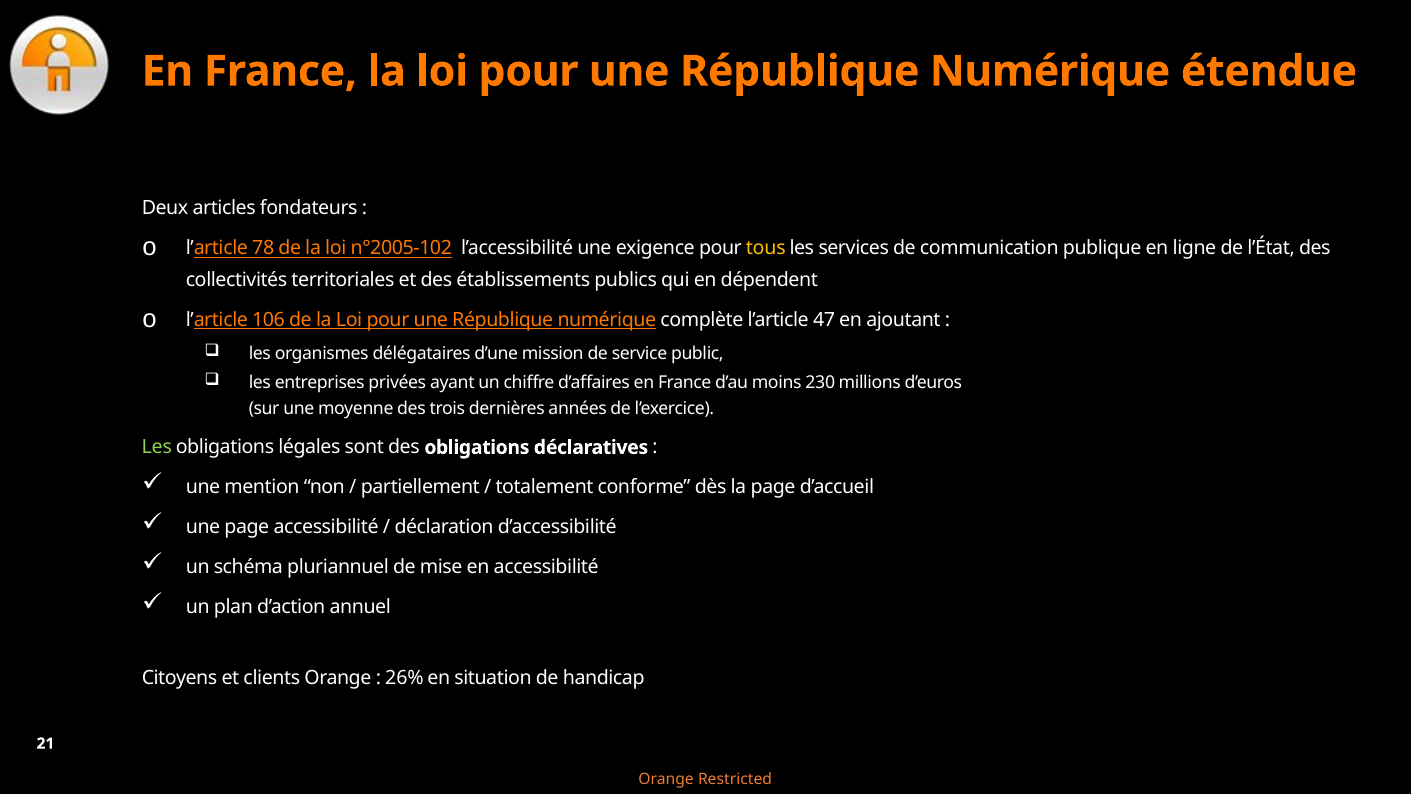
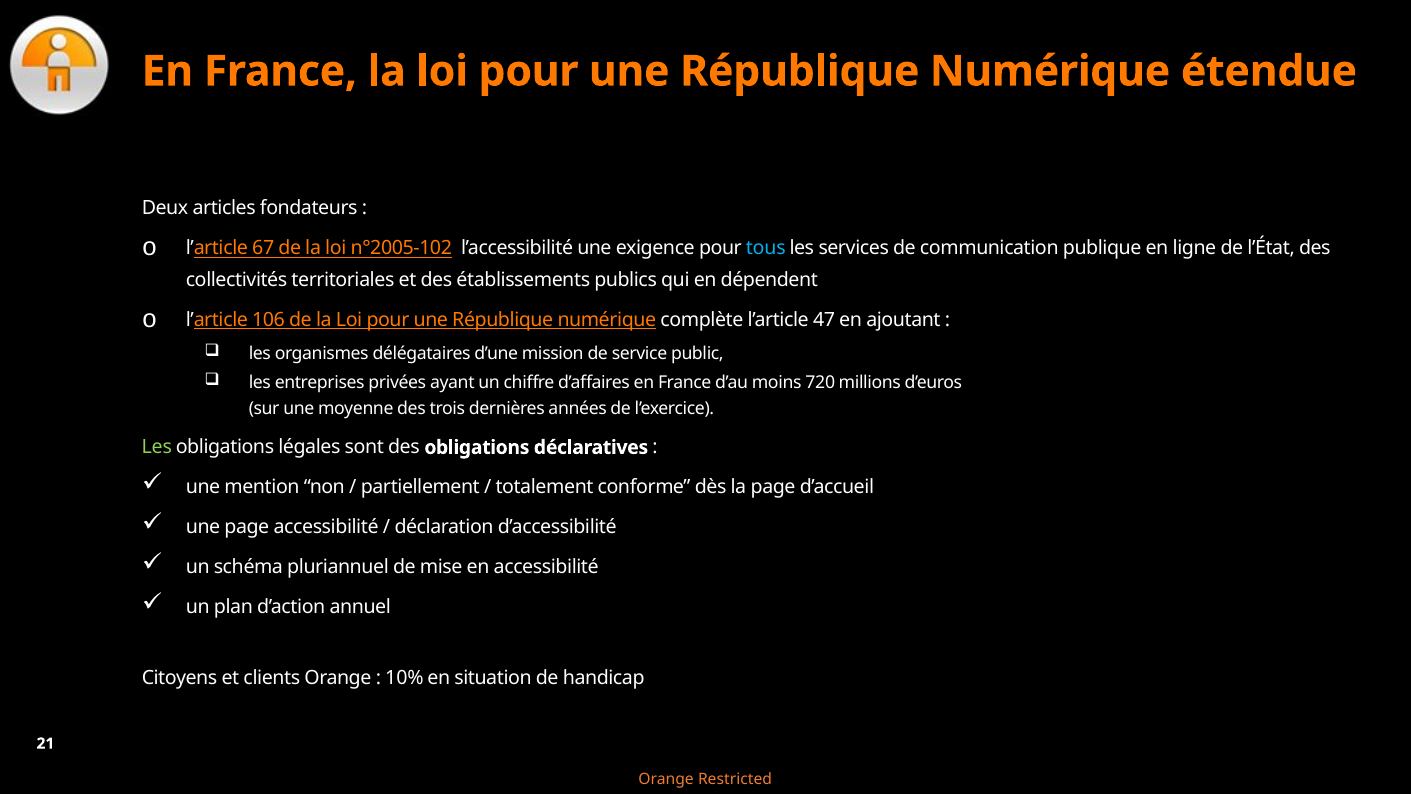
78: 78 -> 67
tous colour: yellow -> light blue
230: 230 -> 720
26%: 26% -> 10%
